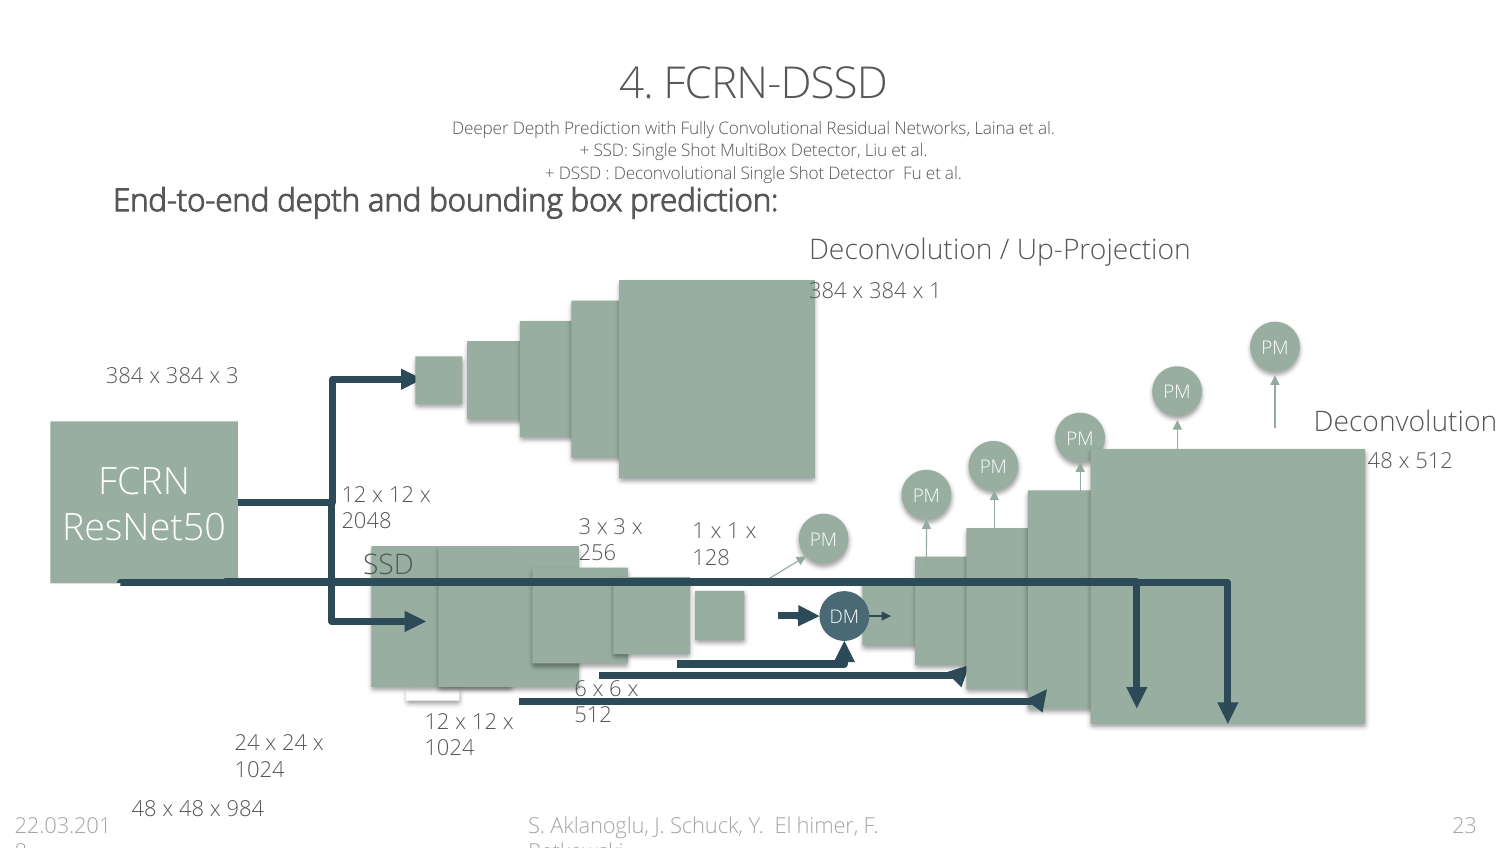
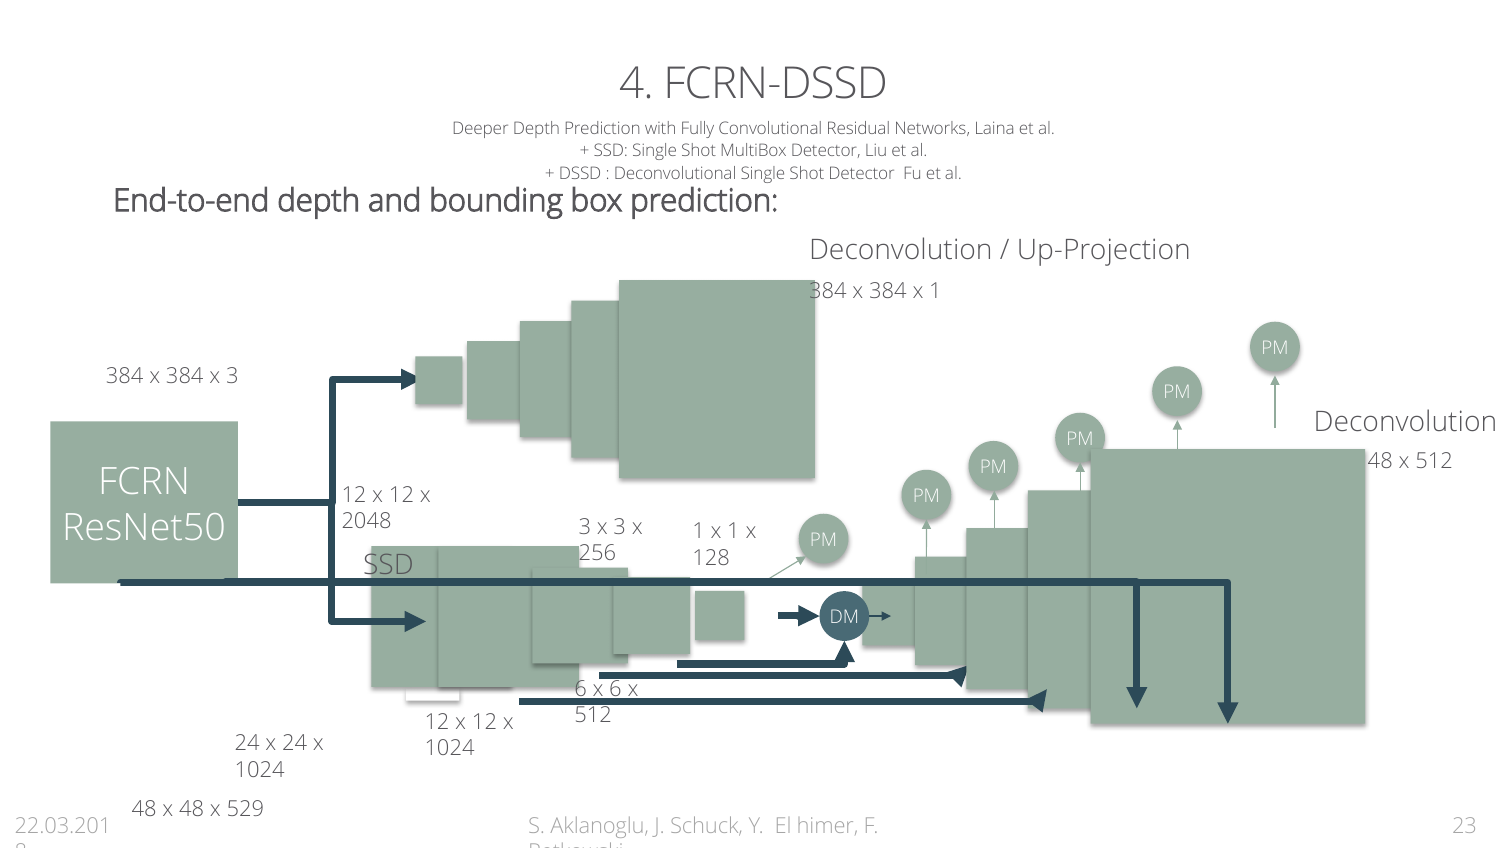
984: 984 -> 529
